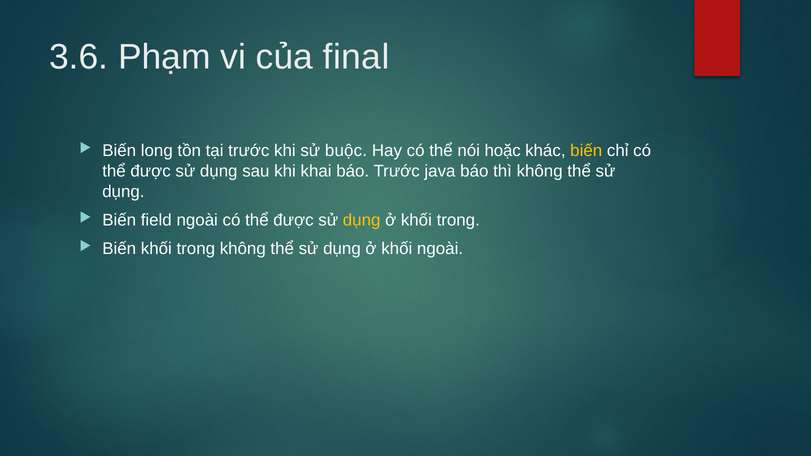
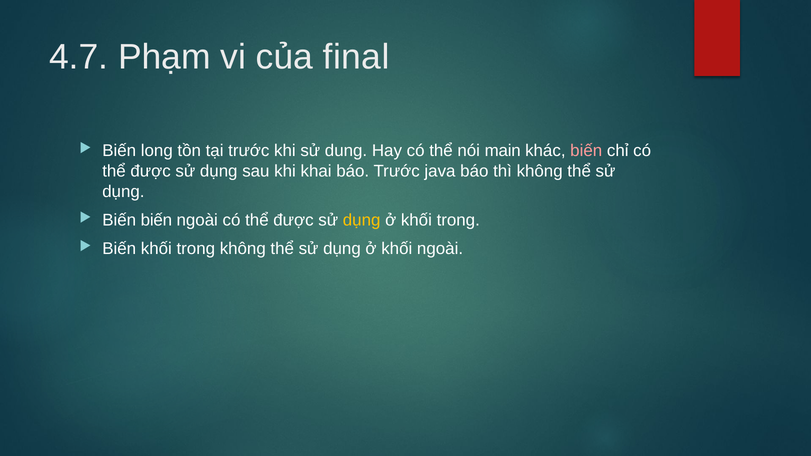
3.6: 3.6 -> 4.7
buộc: buộc -> dung
hoặc: hoặc -> main
biến at (586, 151) colour: yellow -> pink
Biến field: field -> biến
